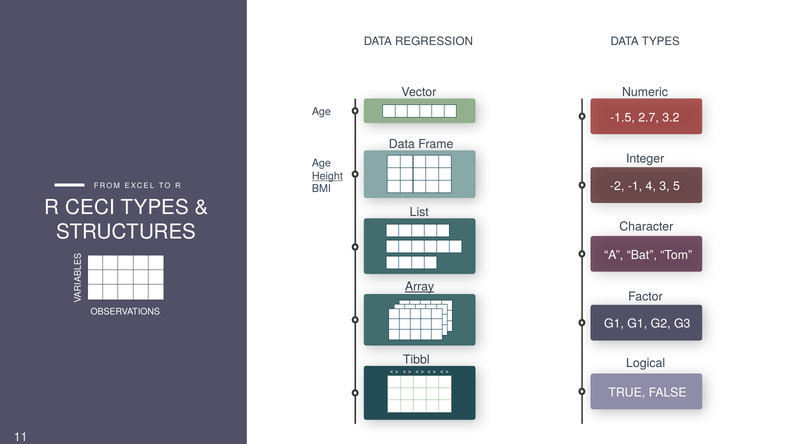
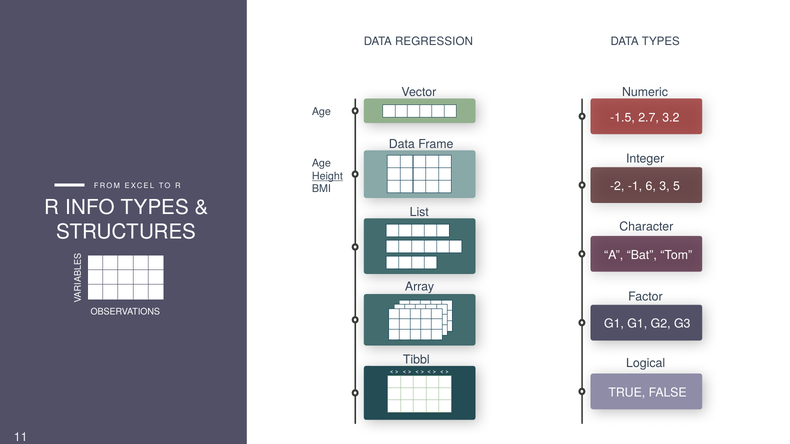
4: 4 -> 6
CECI: CECI -> INFO
Array underline: present -> none
